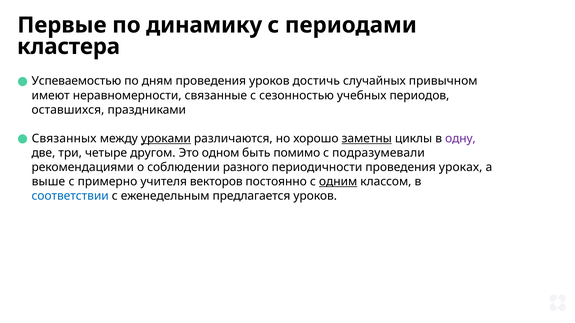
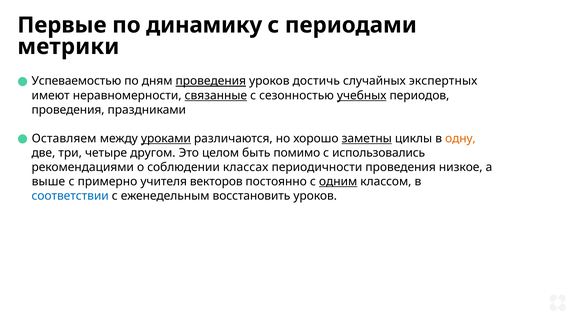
кластера: кластера -> метрики
проведения at (211, 81) underline: none -> present
привычном: привычном -> экспертных
связанные underline: none -> present
учебных underline: none -> present
оставшихся at (68, 110): оставшихся -> проведения
Связанных: Связанных -> Оставляем
одну colour: purple -> orange
одном: одном -> целом
подразумевали: подразумевали -> использовались
разного: разного -> классах
уроках: уроках -> низкое
предлагается: предлагается -> восстановить
